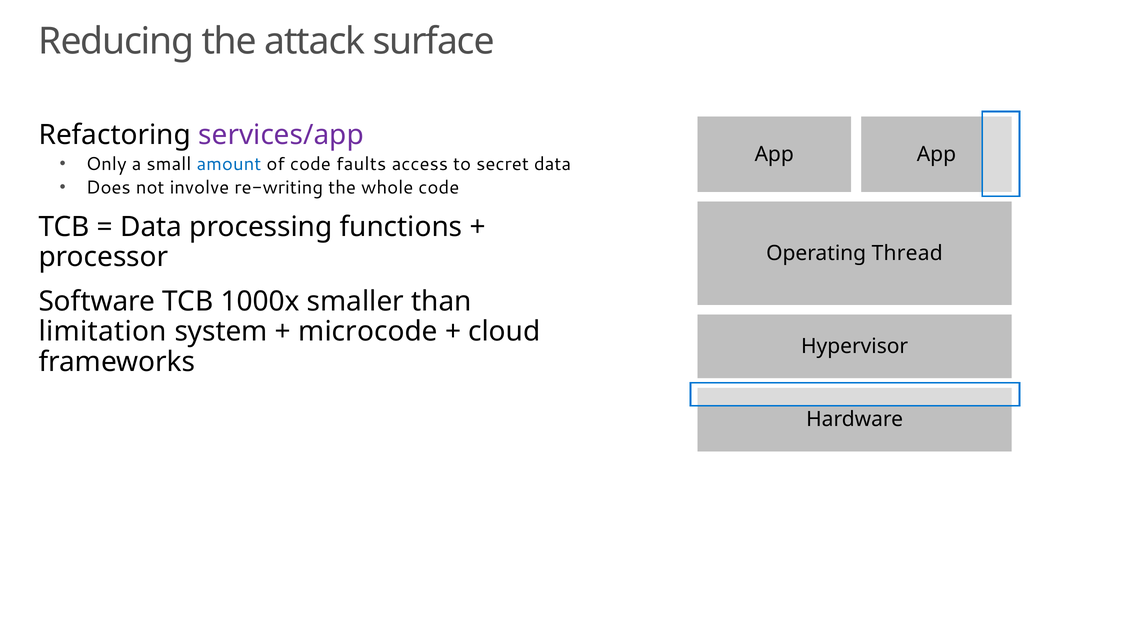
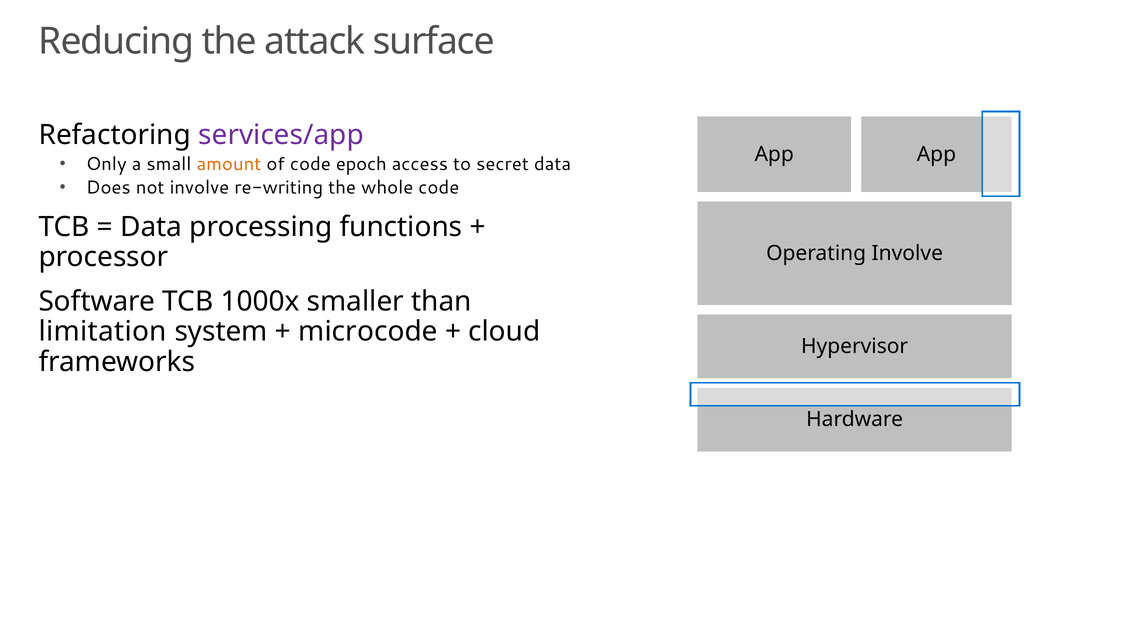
amount colour: blue -> orange
faults: faults -> epoch
Operating Thread: Thread -> Involve
